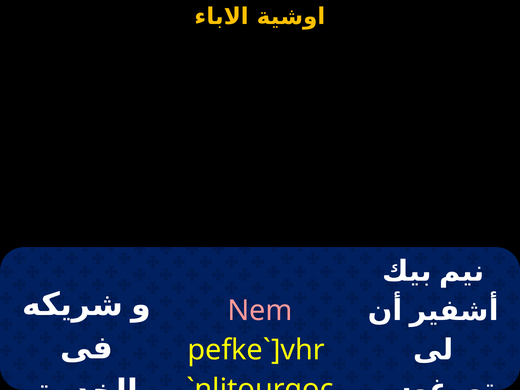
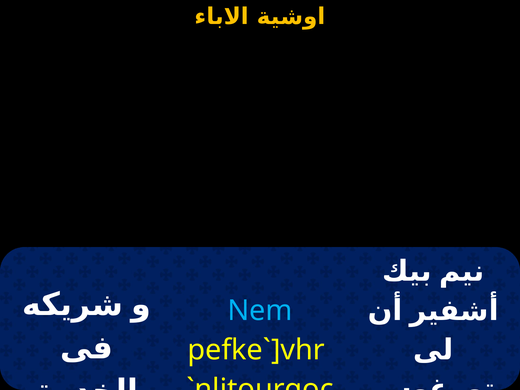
Nem colour: pink -> light blue
